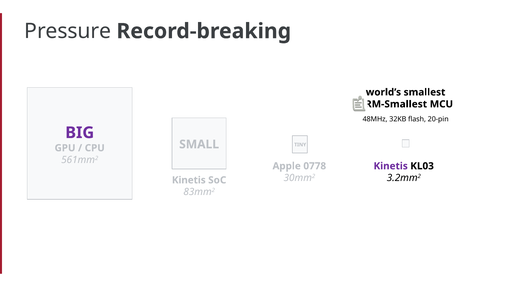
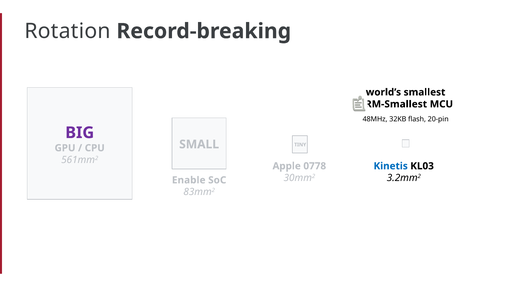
Pressure: Pressure -> Rotation
Kinetis at (391, 166) colour: purple -> blue
Kinetis at (189, 180): Kinetis -> Enable
